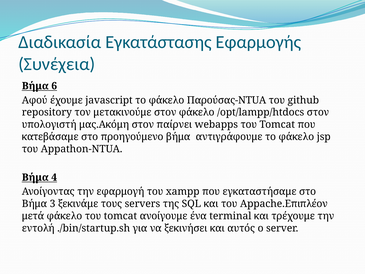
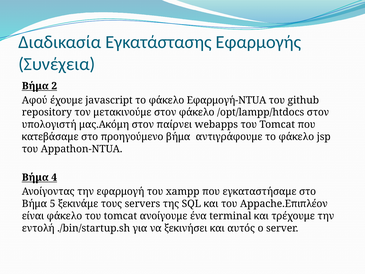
6: 6 -> 2
Παρούσας-NTUA: Παρούσας-NTUA -> Εφαρμογή-NTUA
3: 3 -> 5
μετά: μετά -> είναι
